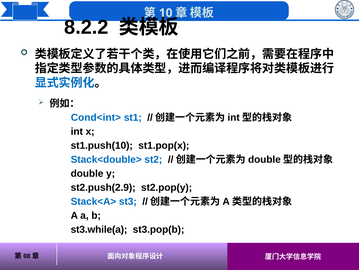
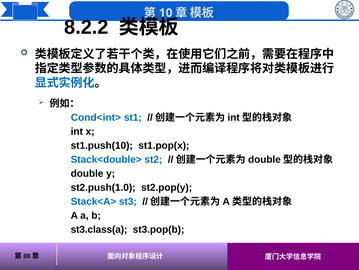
st2.push(2.9: st2.push(2.9 -> st2.push(1.0
st3.while(a: st3.while(a -> st3.class(a
